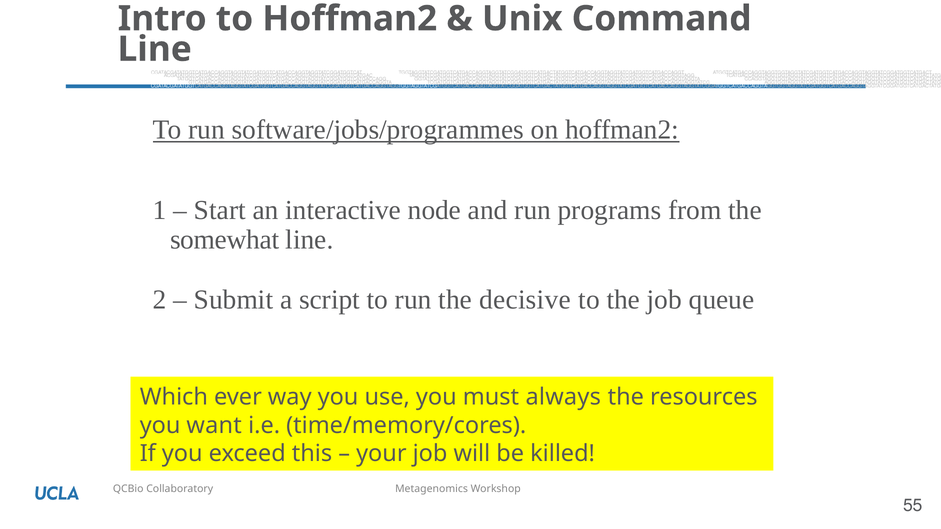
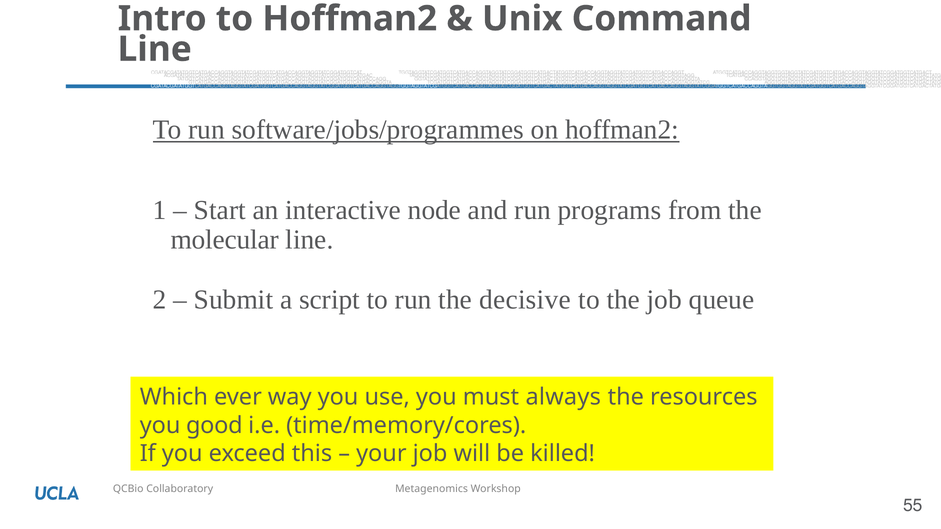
somewhat: somewhat -> molecular
want: want -> good
